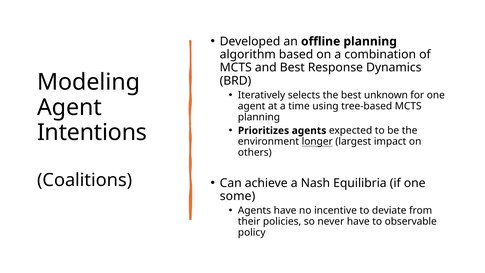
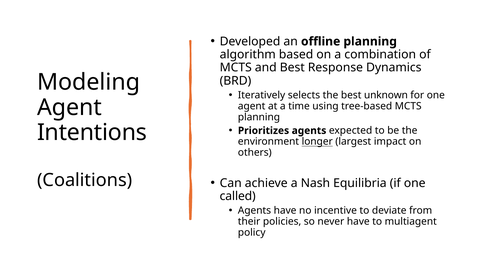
some: some -> called
observable: observable -> multiagent
